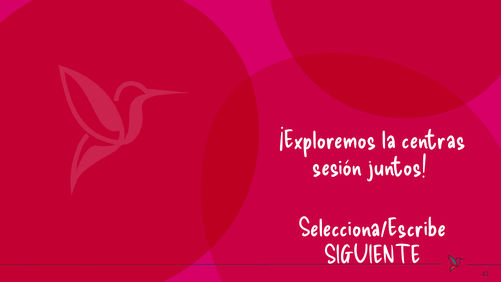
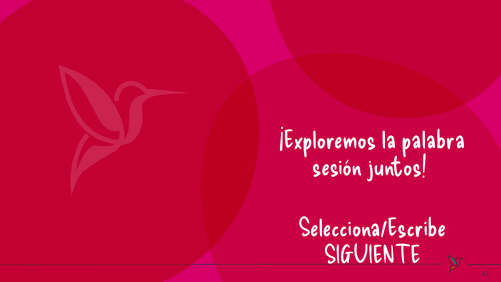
centras: centras -> palabra
